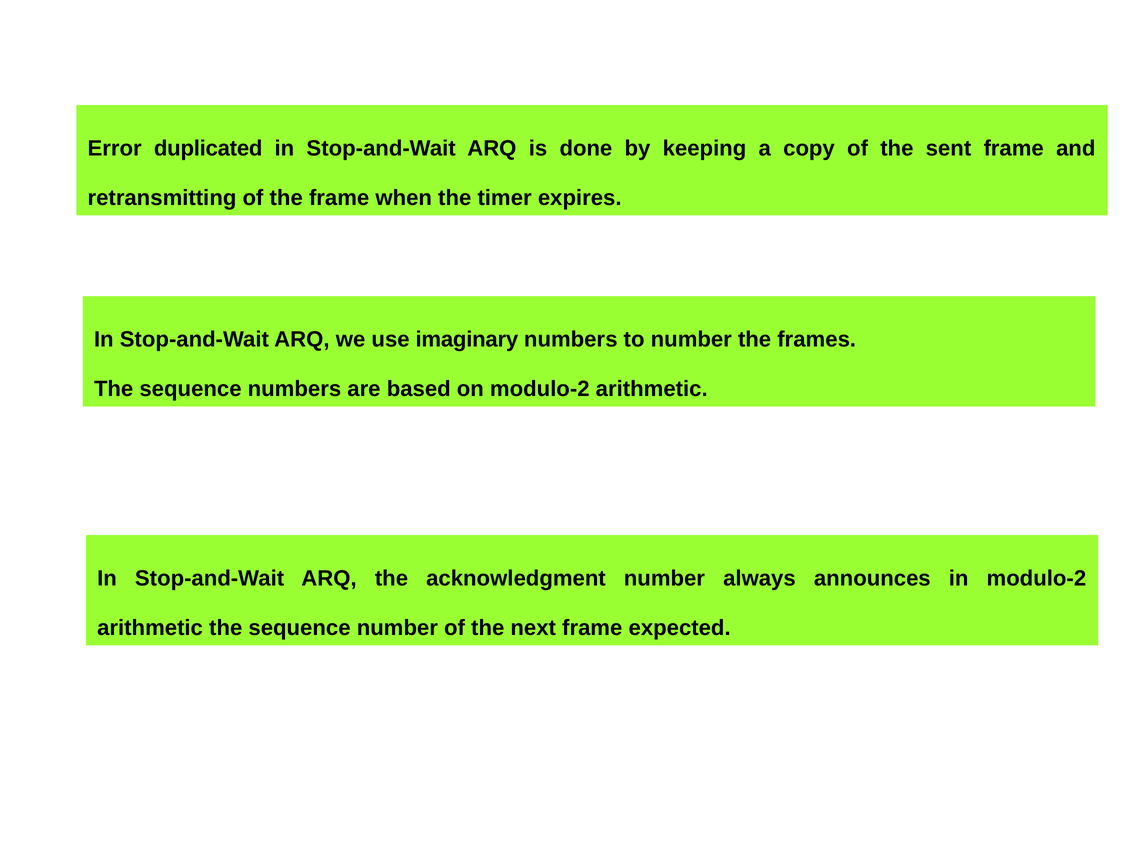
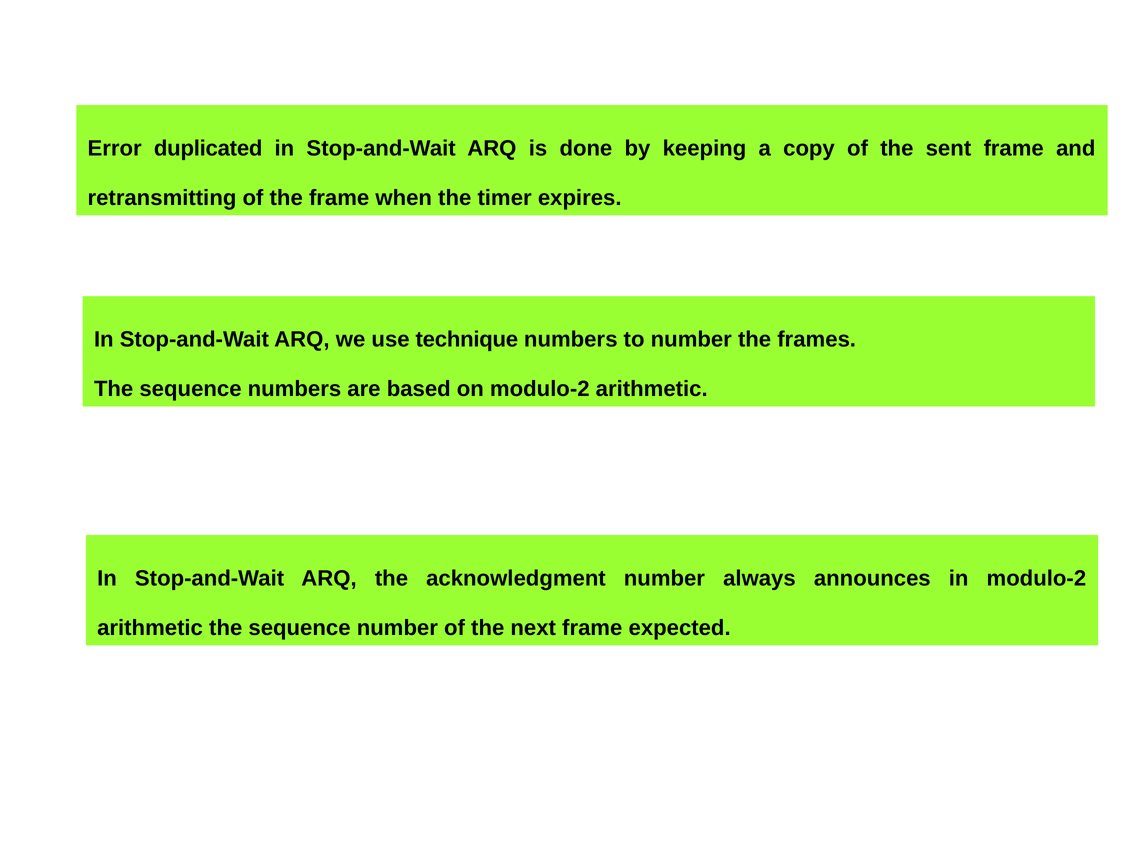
imaginary: imaginary -> technique
